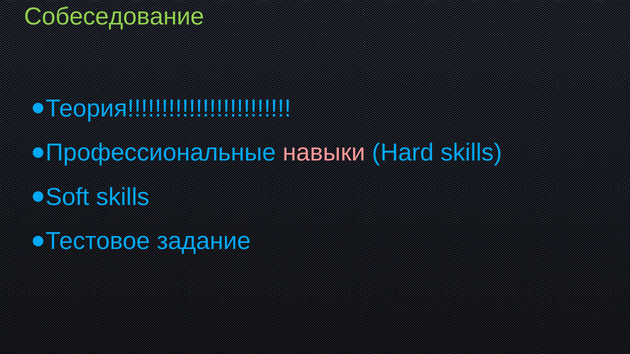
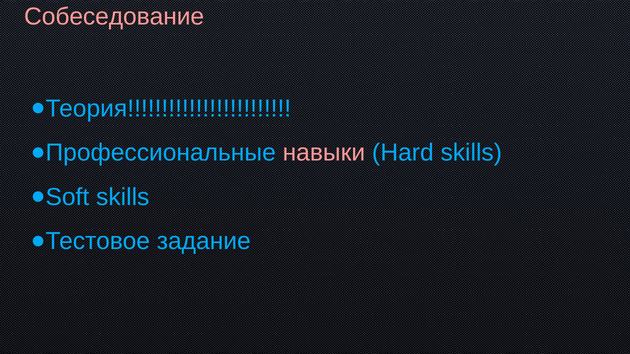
Собеседование colour: light green -> pink
